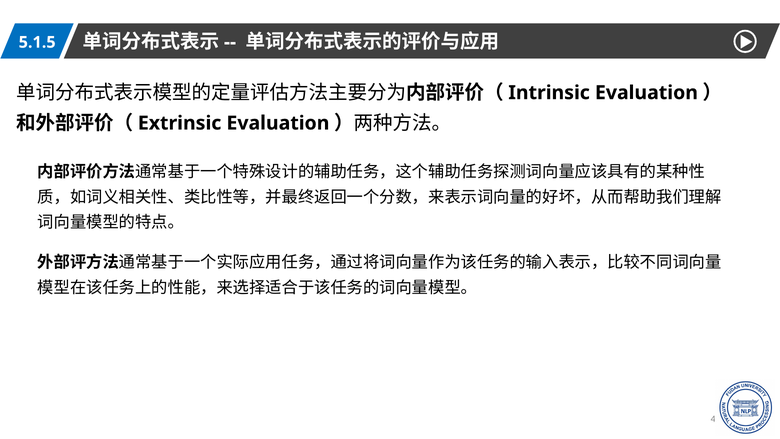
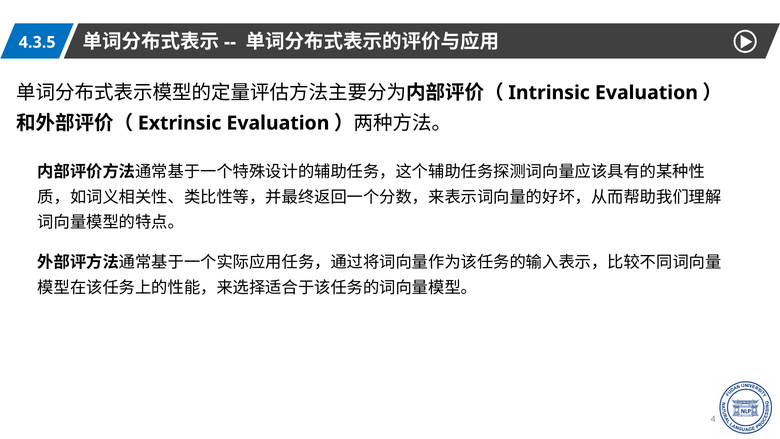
5.1.5: 5.1.5 -> 4.3.5
